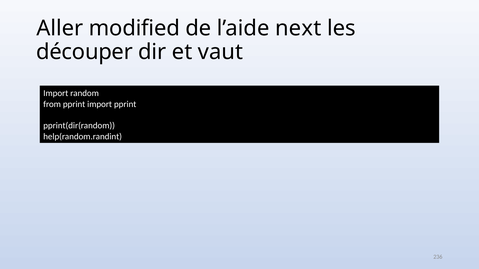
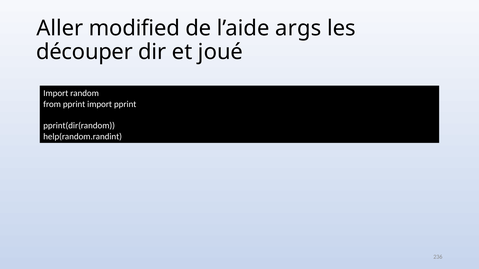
next: next -> args
vaut: vaut -> joué
